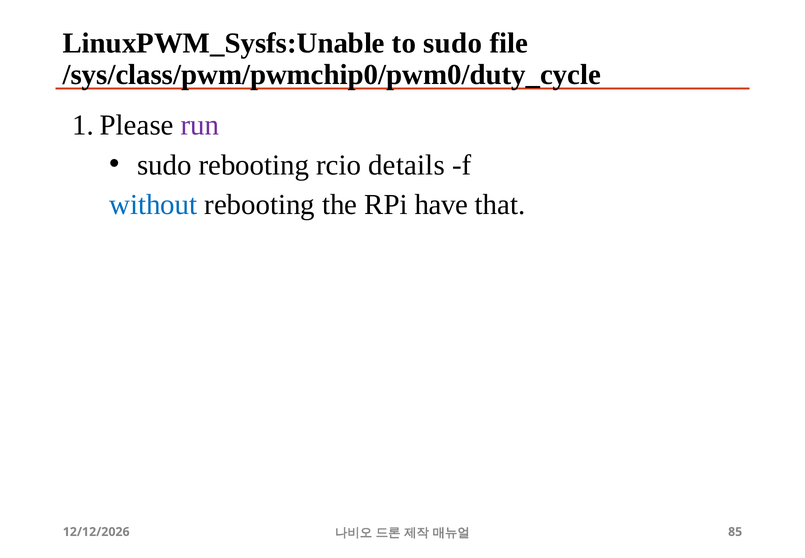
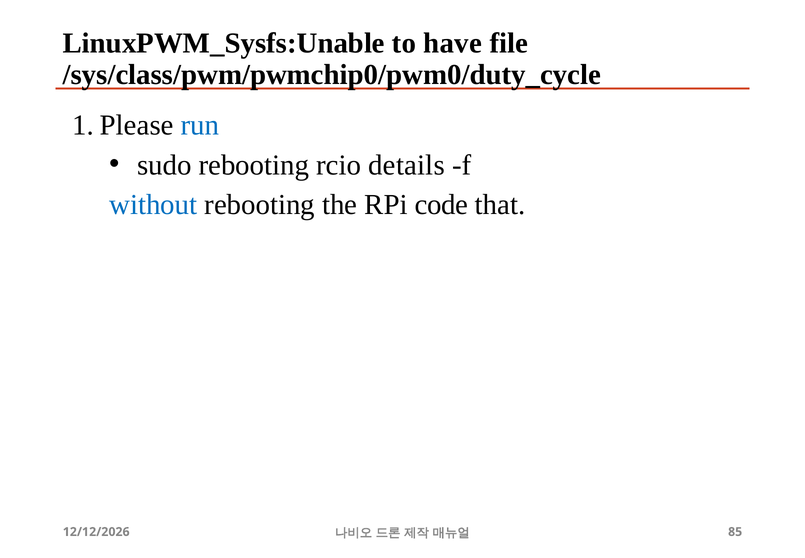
to sudo: sudo -> have
run colour: purple -> blue
have: have -> code
